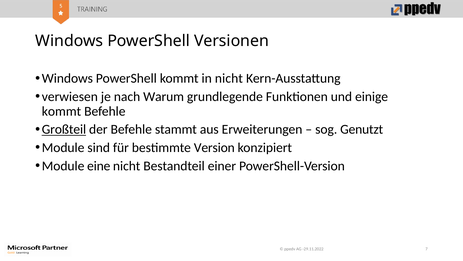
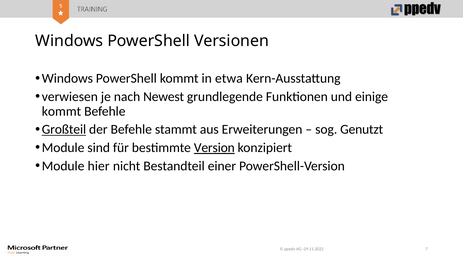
in nicht: nicht -> etwa
Warum: Warum -> Newest
Version underline: none -> present
eine: eine -> hier
